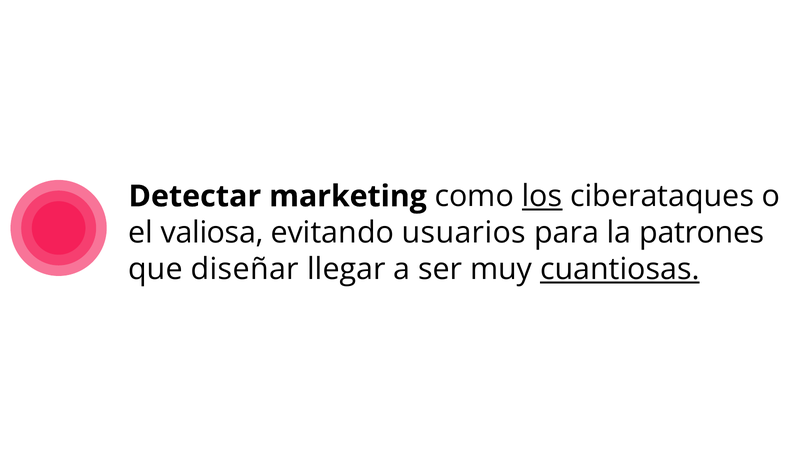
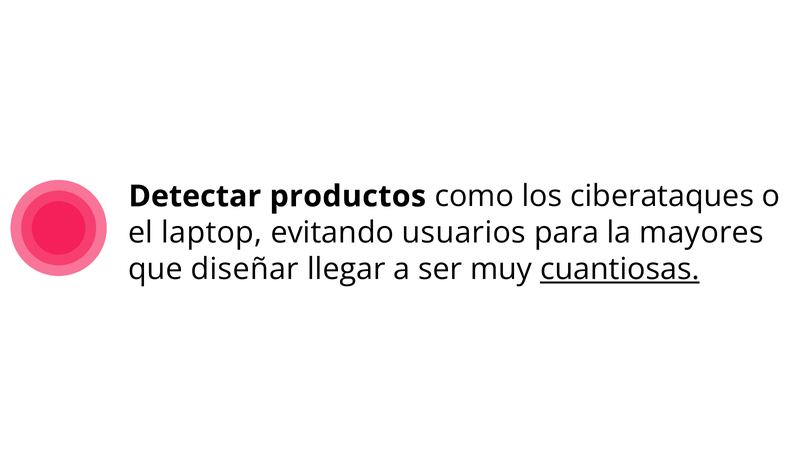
marketing: marketing -> productos
los underline: present -> none
valiosa: valiosa -> laptop
patrones: patrones -> mayores
